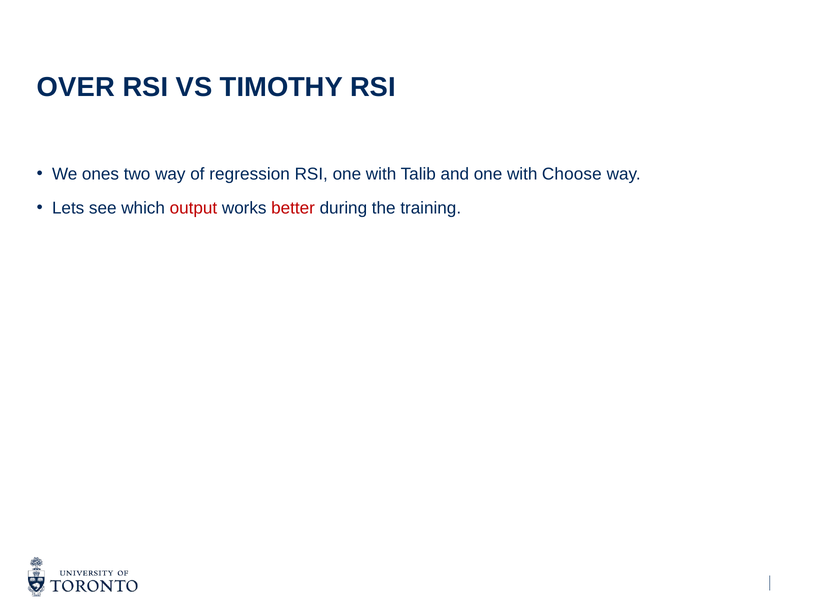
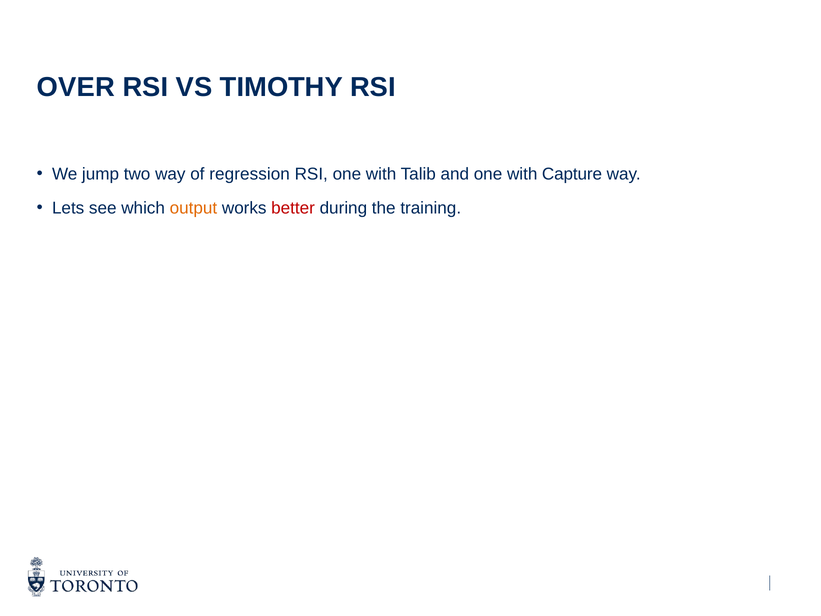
ones: ones -> jump
Choose: Choose -> Capture
output colour: red -> orange
